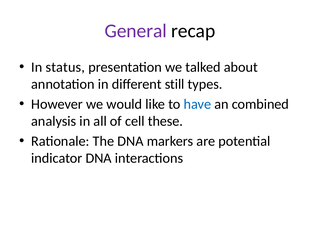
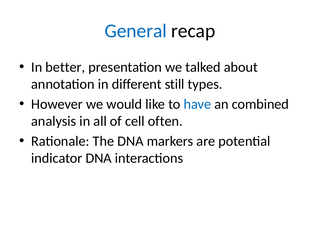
General colour: purple -> blue
status: status -> better
these: these -> often
